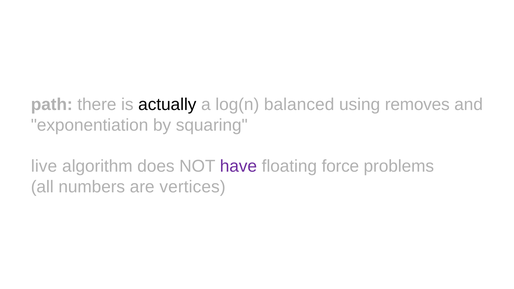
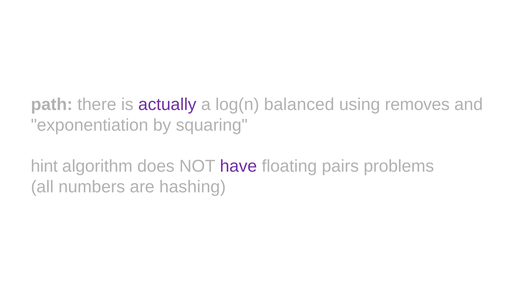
actually colour: black -> purple
live: live -> hint
force: force -> pairs
vertices: vertices -> hashing
